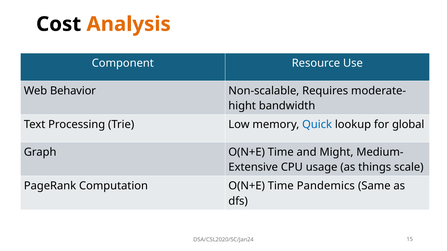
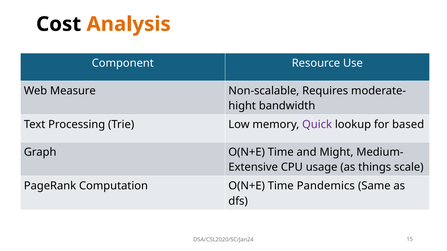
Behavior: Behavior -> Measure
Quick colour: blue -> purple
global: global -> based
